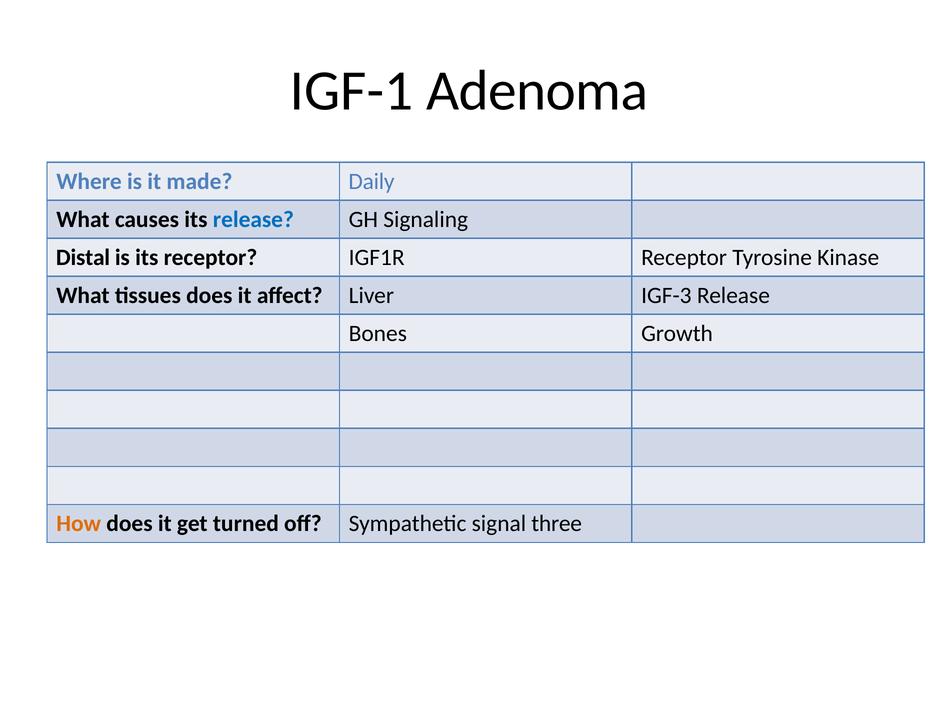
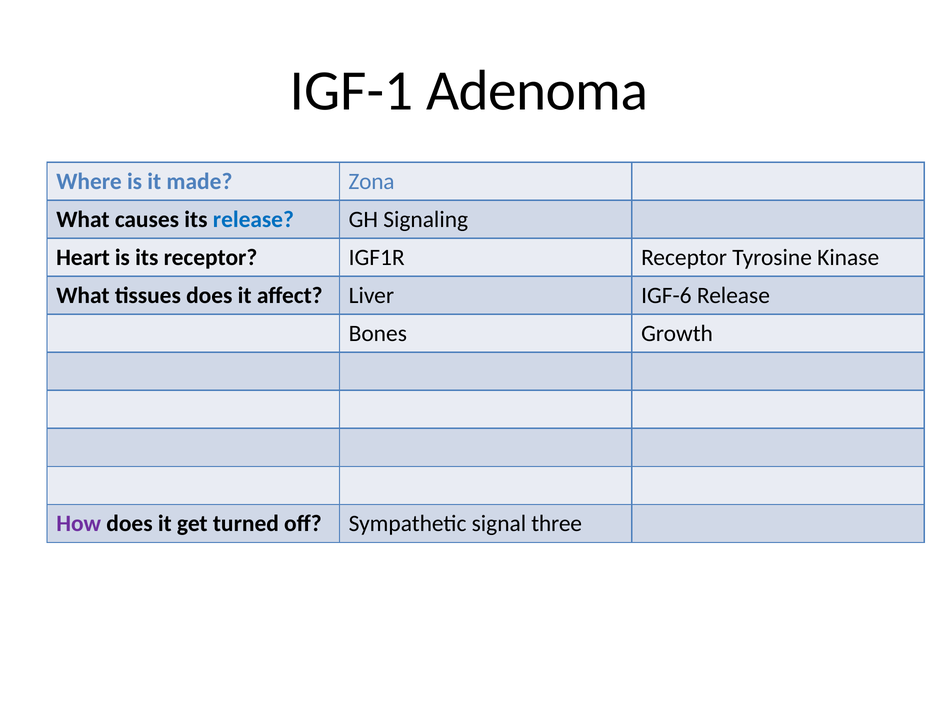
Daily: Daily -> Zona
Distal: Distal -> Heart
IGF-3: IGF-3 -> IGF-6
How colour: orange -> purple
